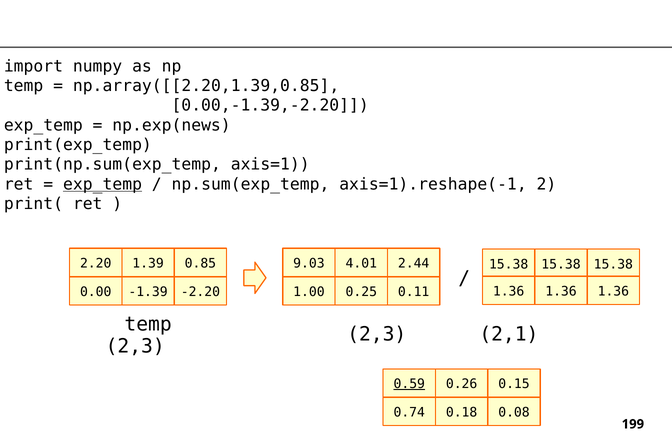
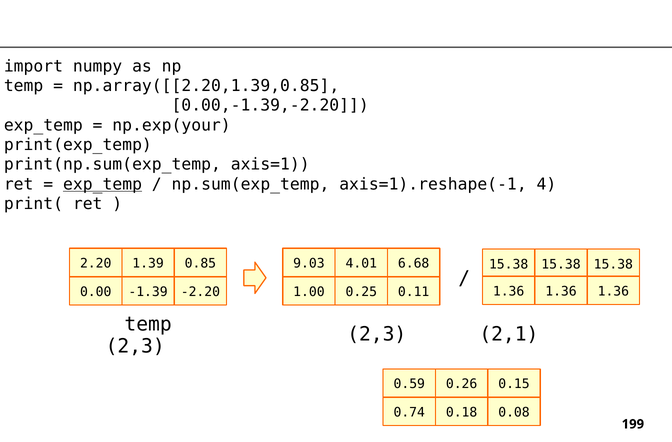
np.exp(news: np.exp(news -> np.exp(your
2: 2 -> 4
2.44: 2.44 -> 6.68
0.59 underline: present -> none
